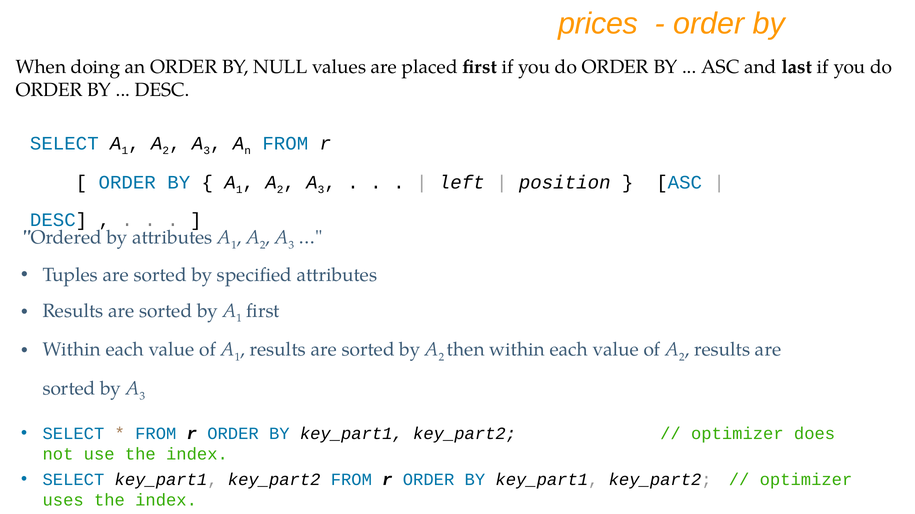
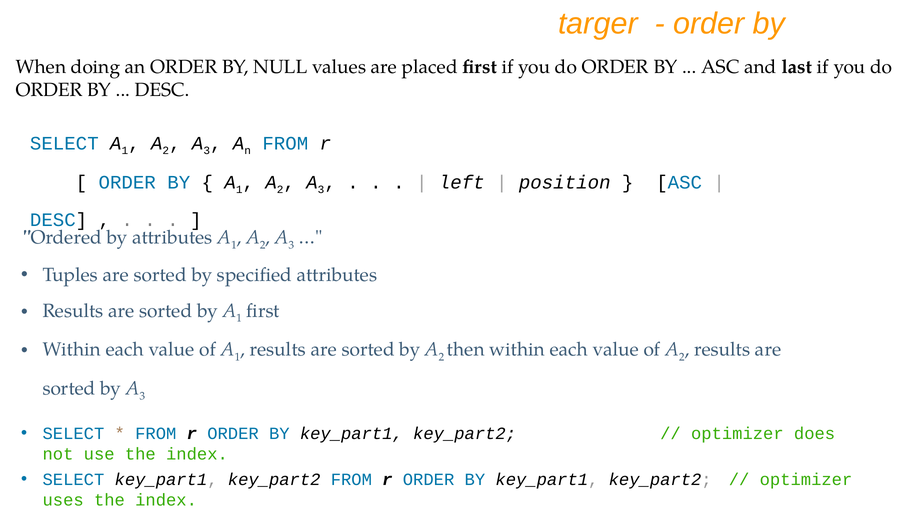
prices: prices -> targer
